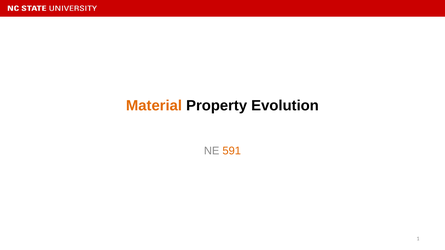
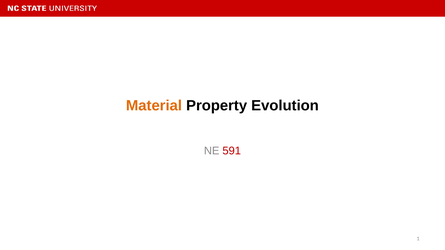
591 colour: orange -> red
